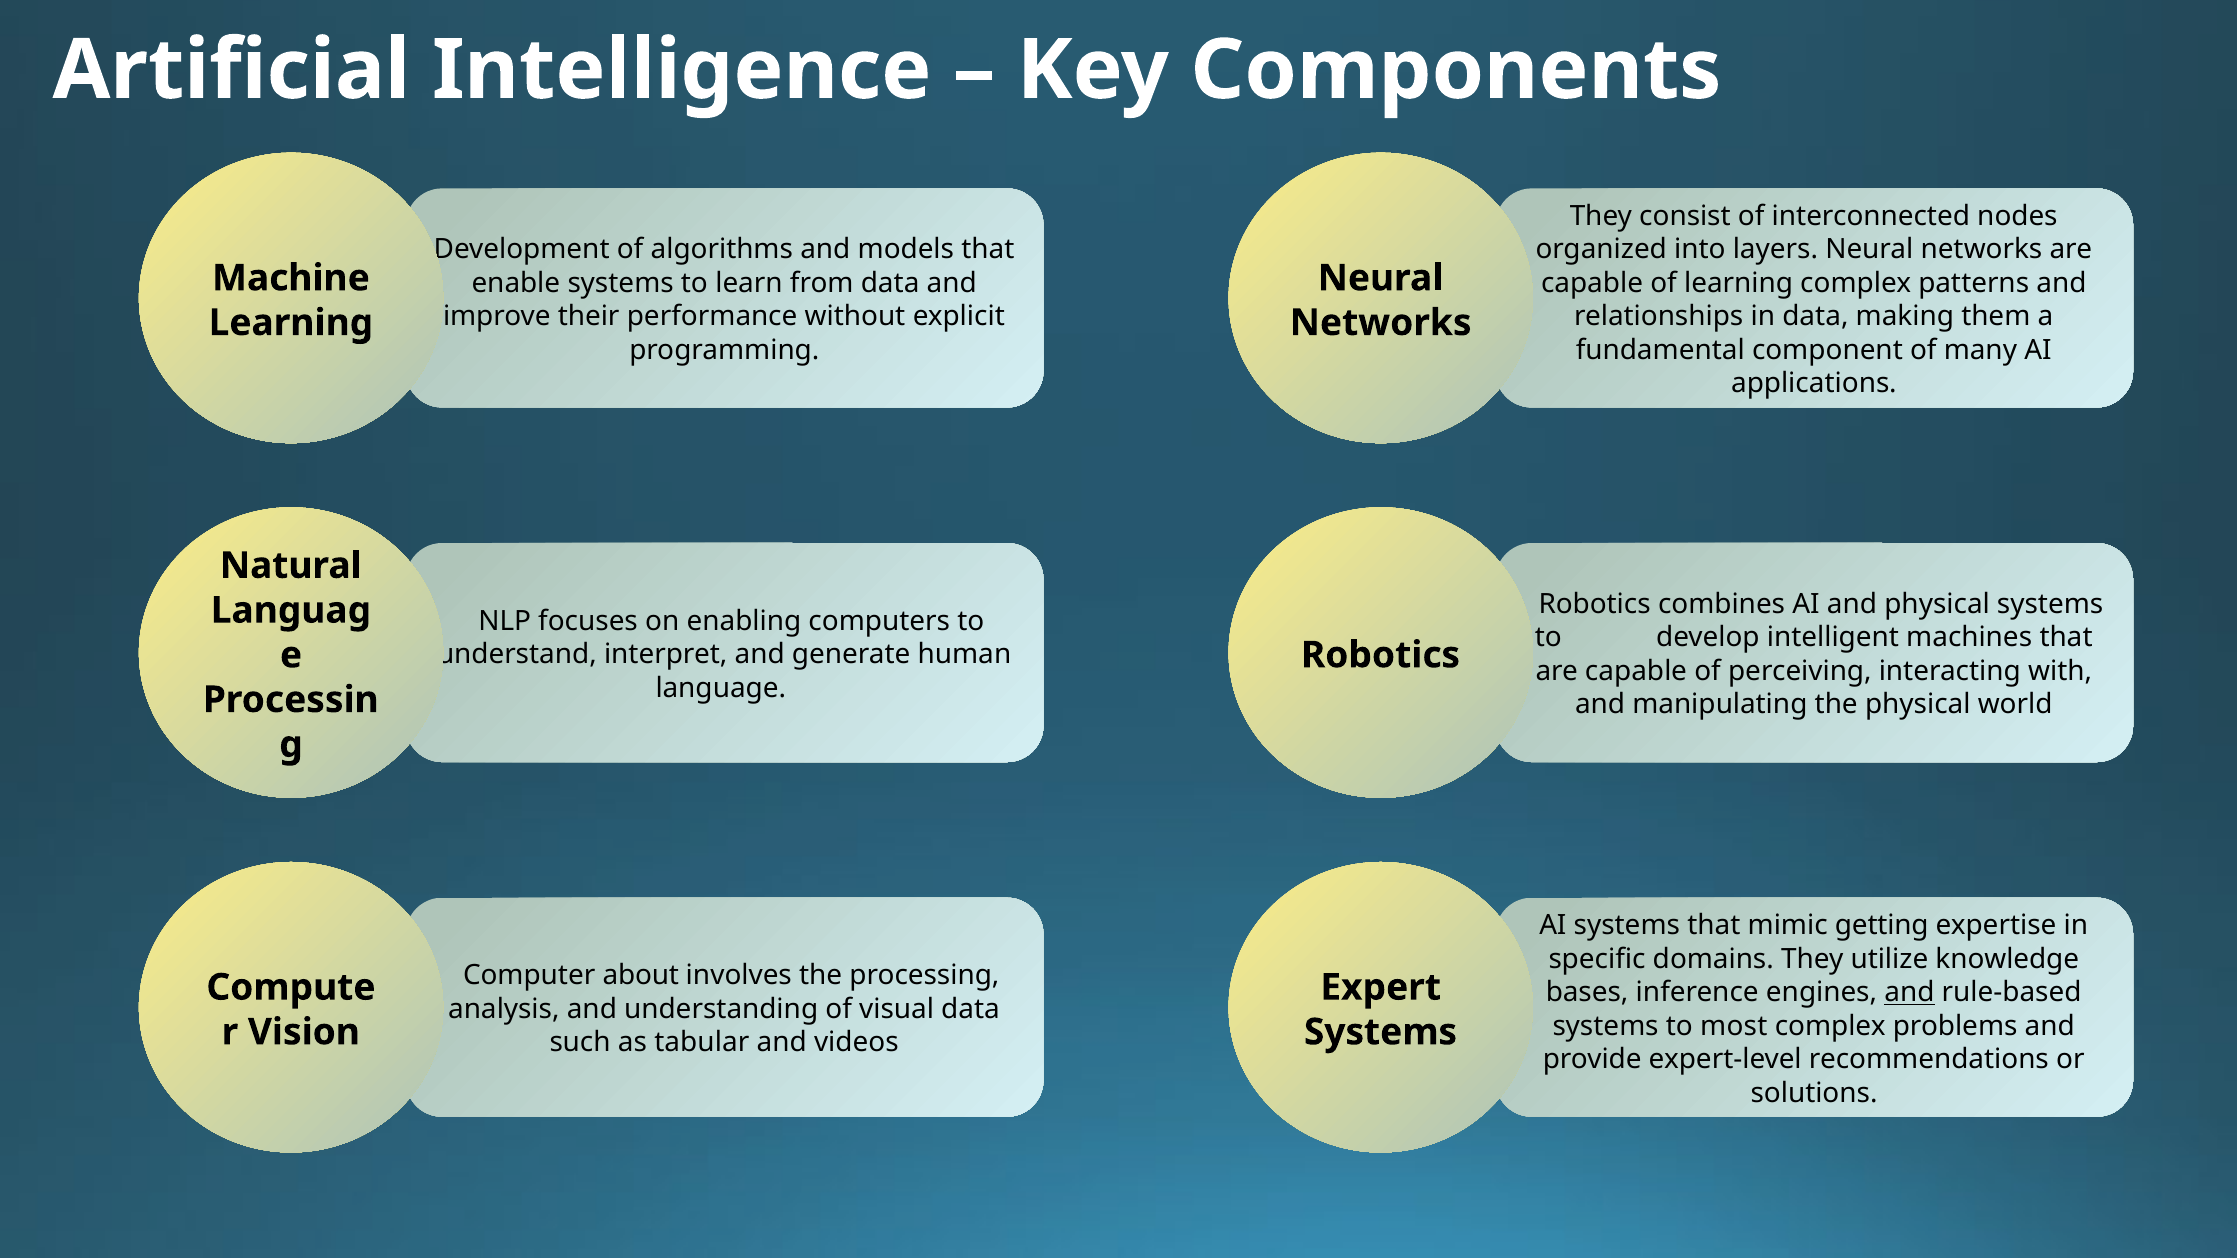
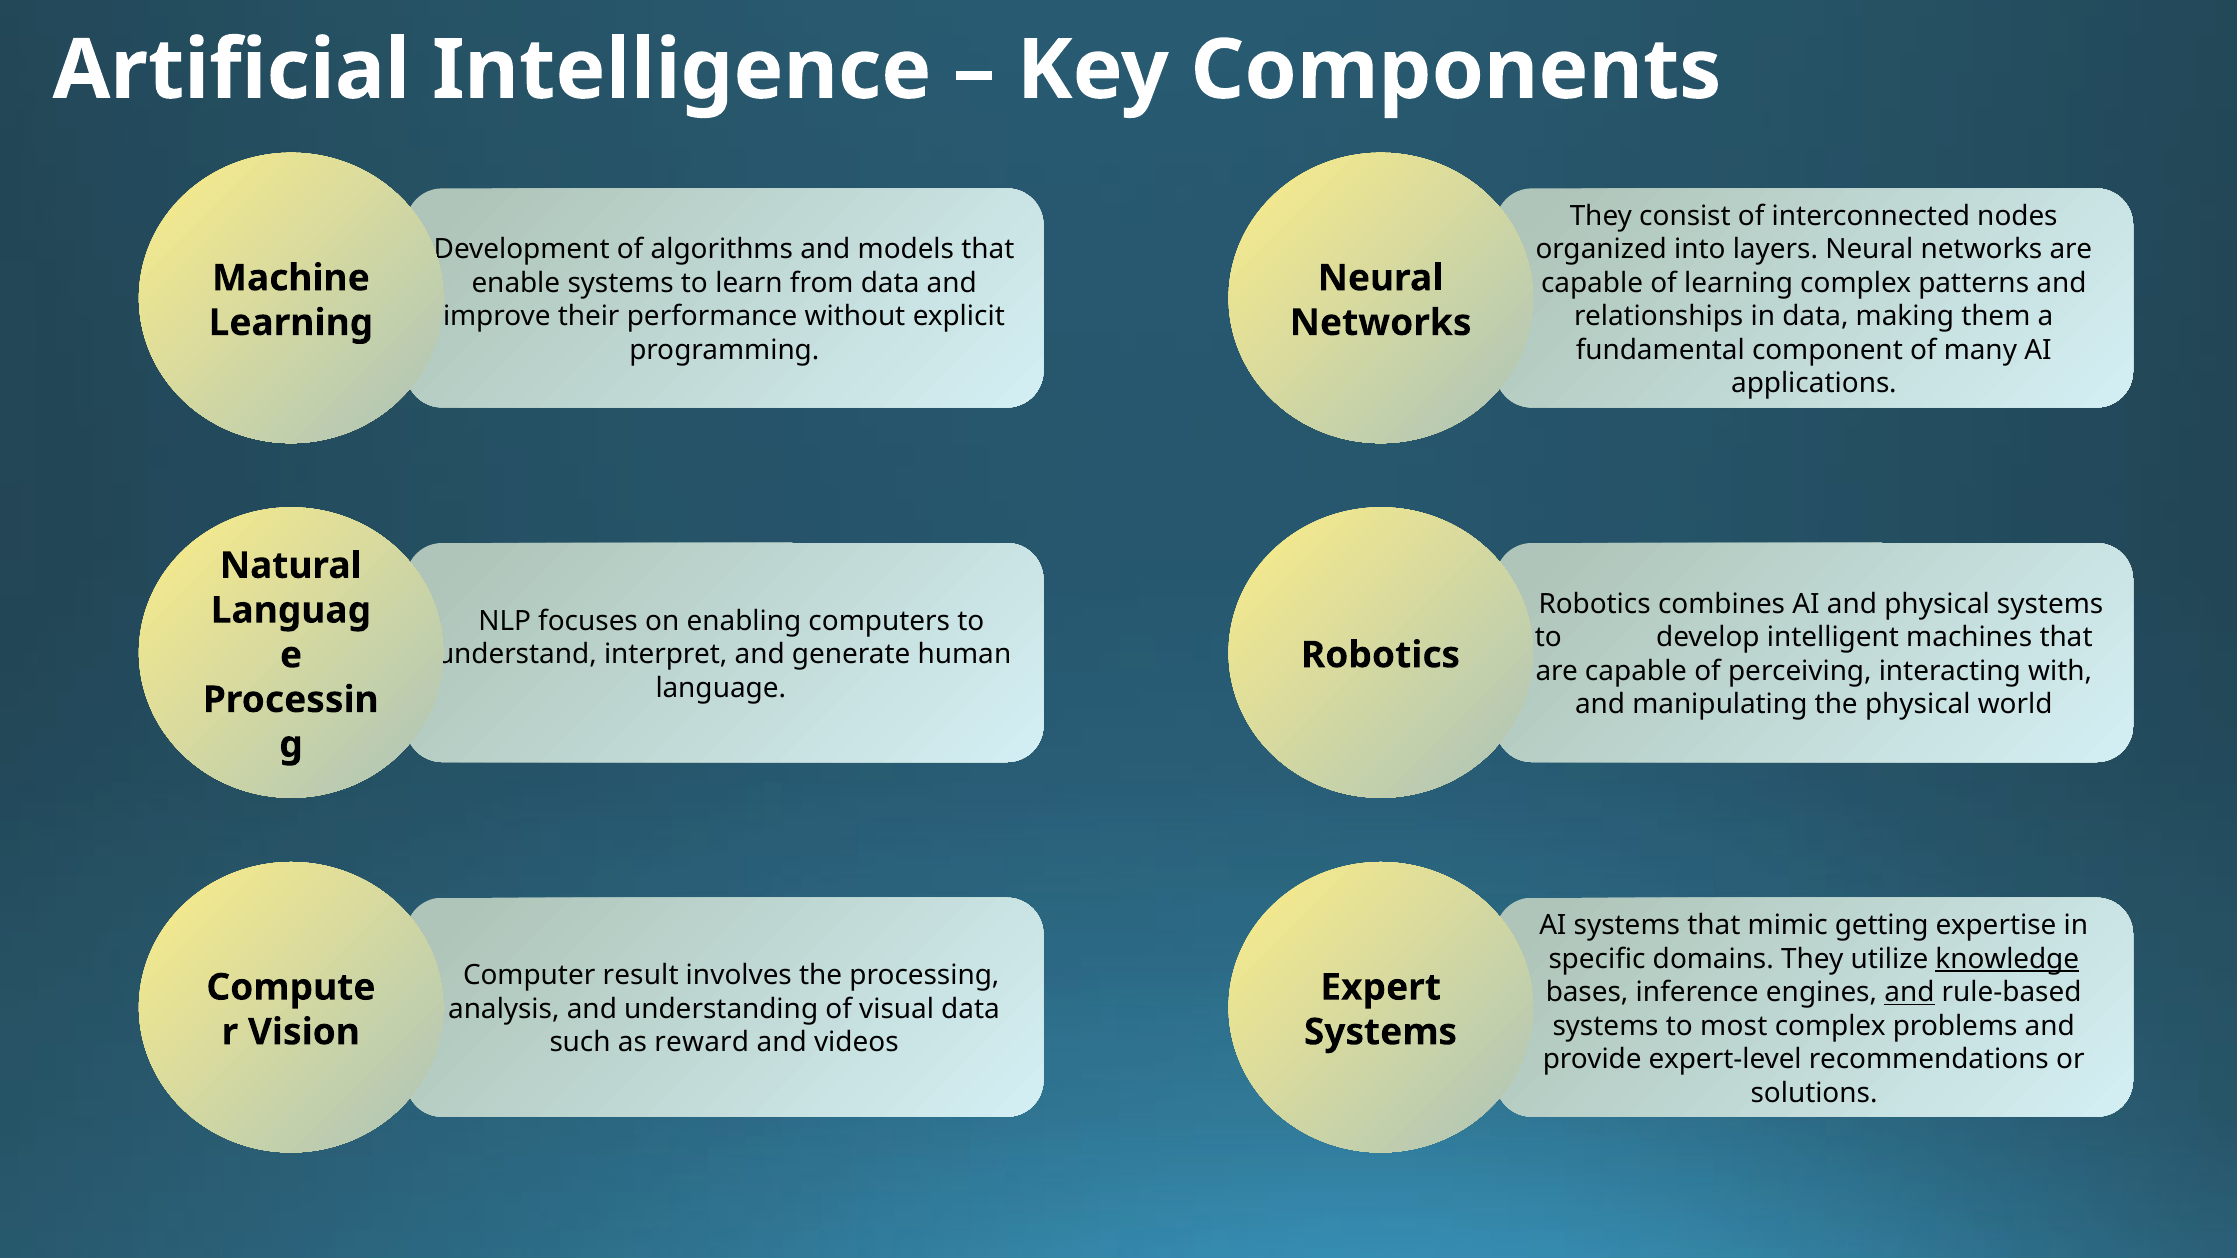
knowledge underline: none -> present
about: about -> result
tabular: tabular -> reward
